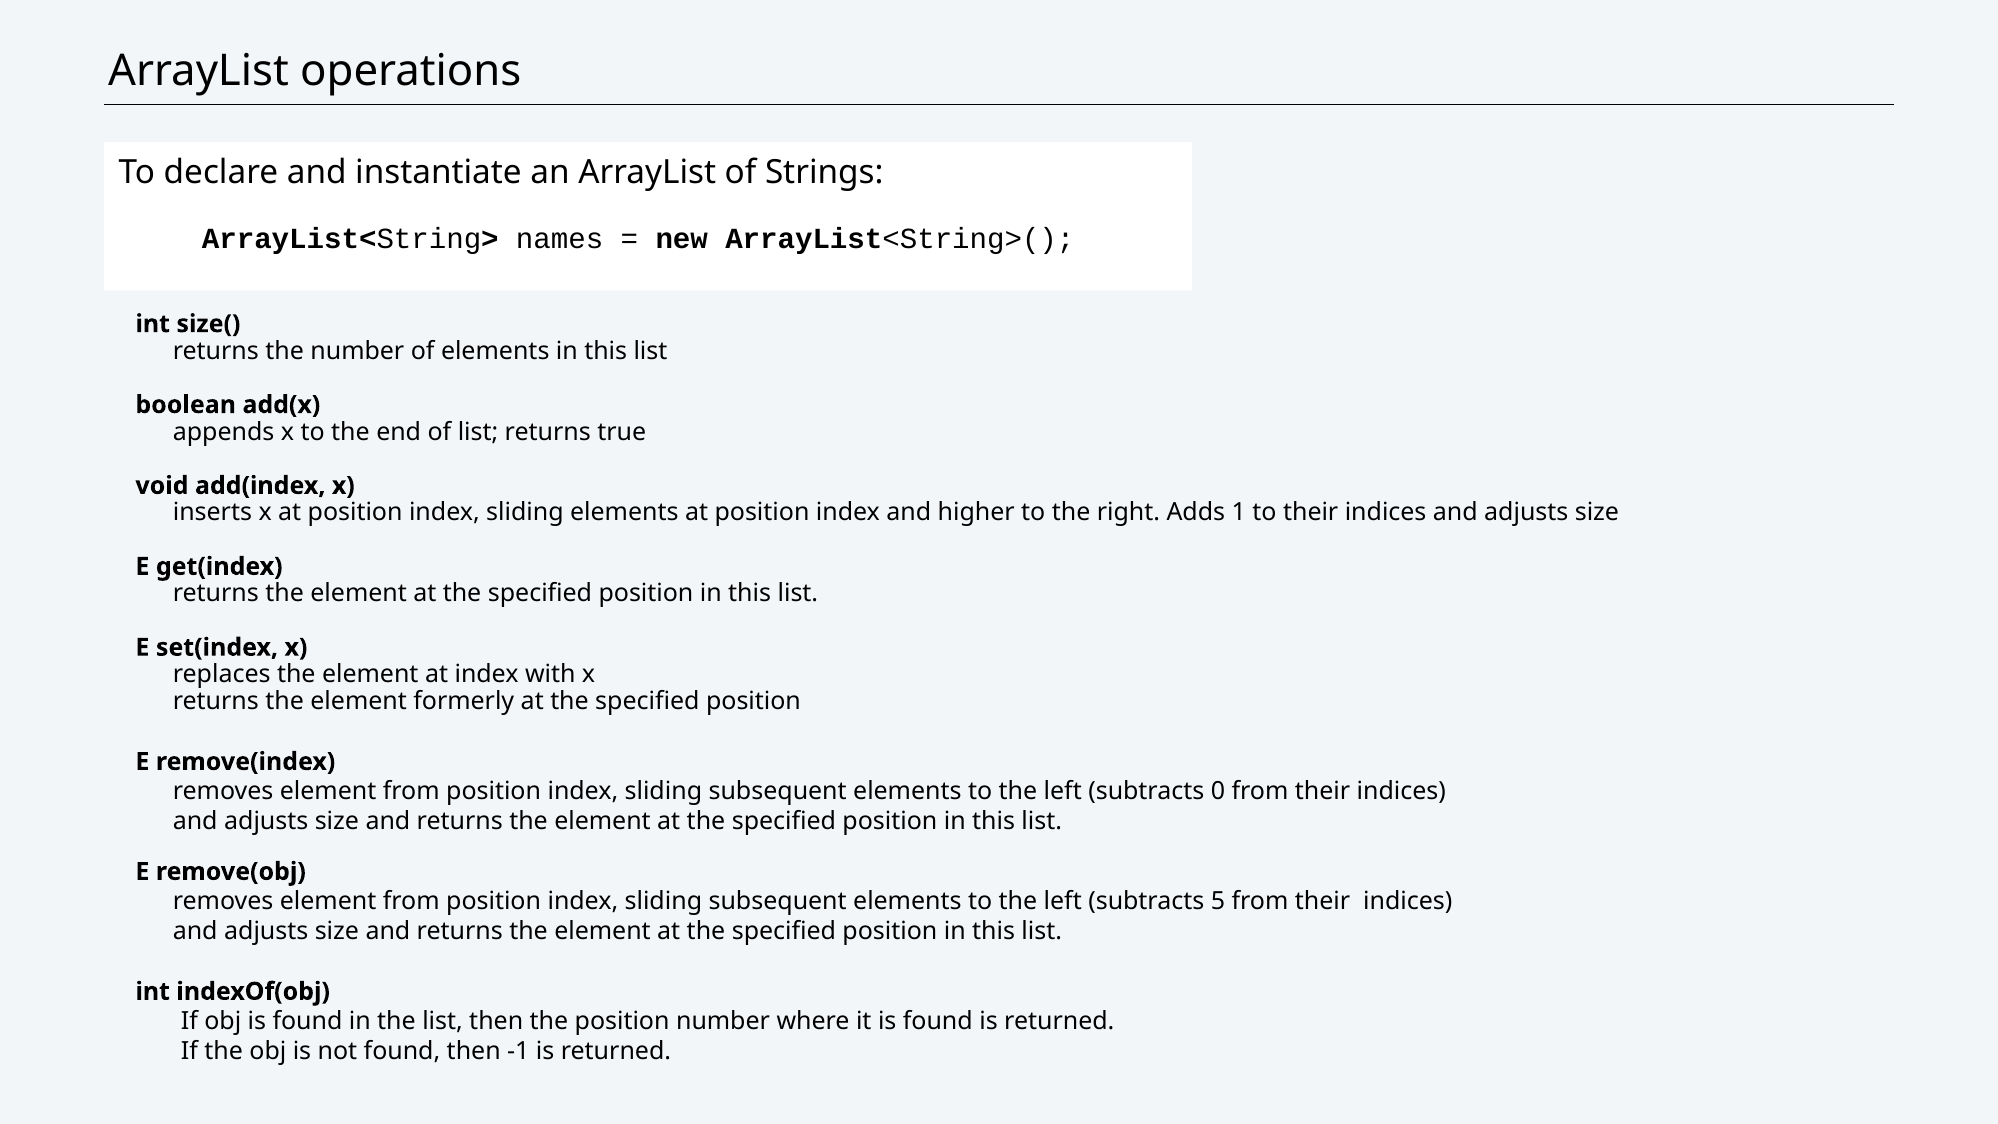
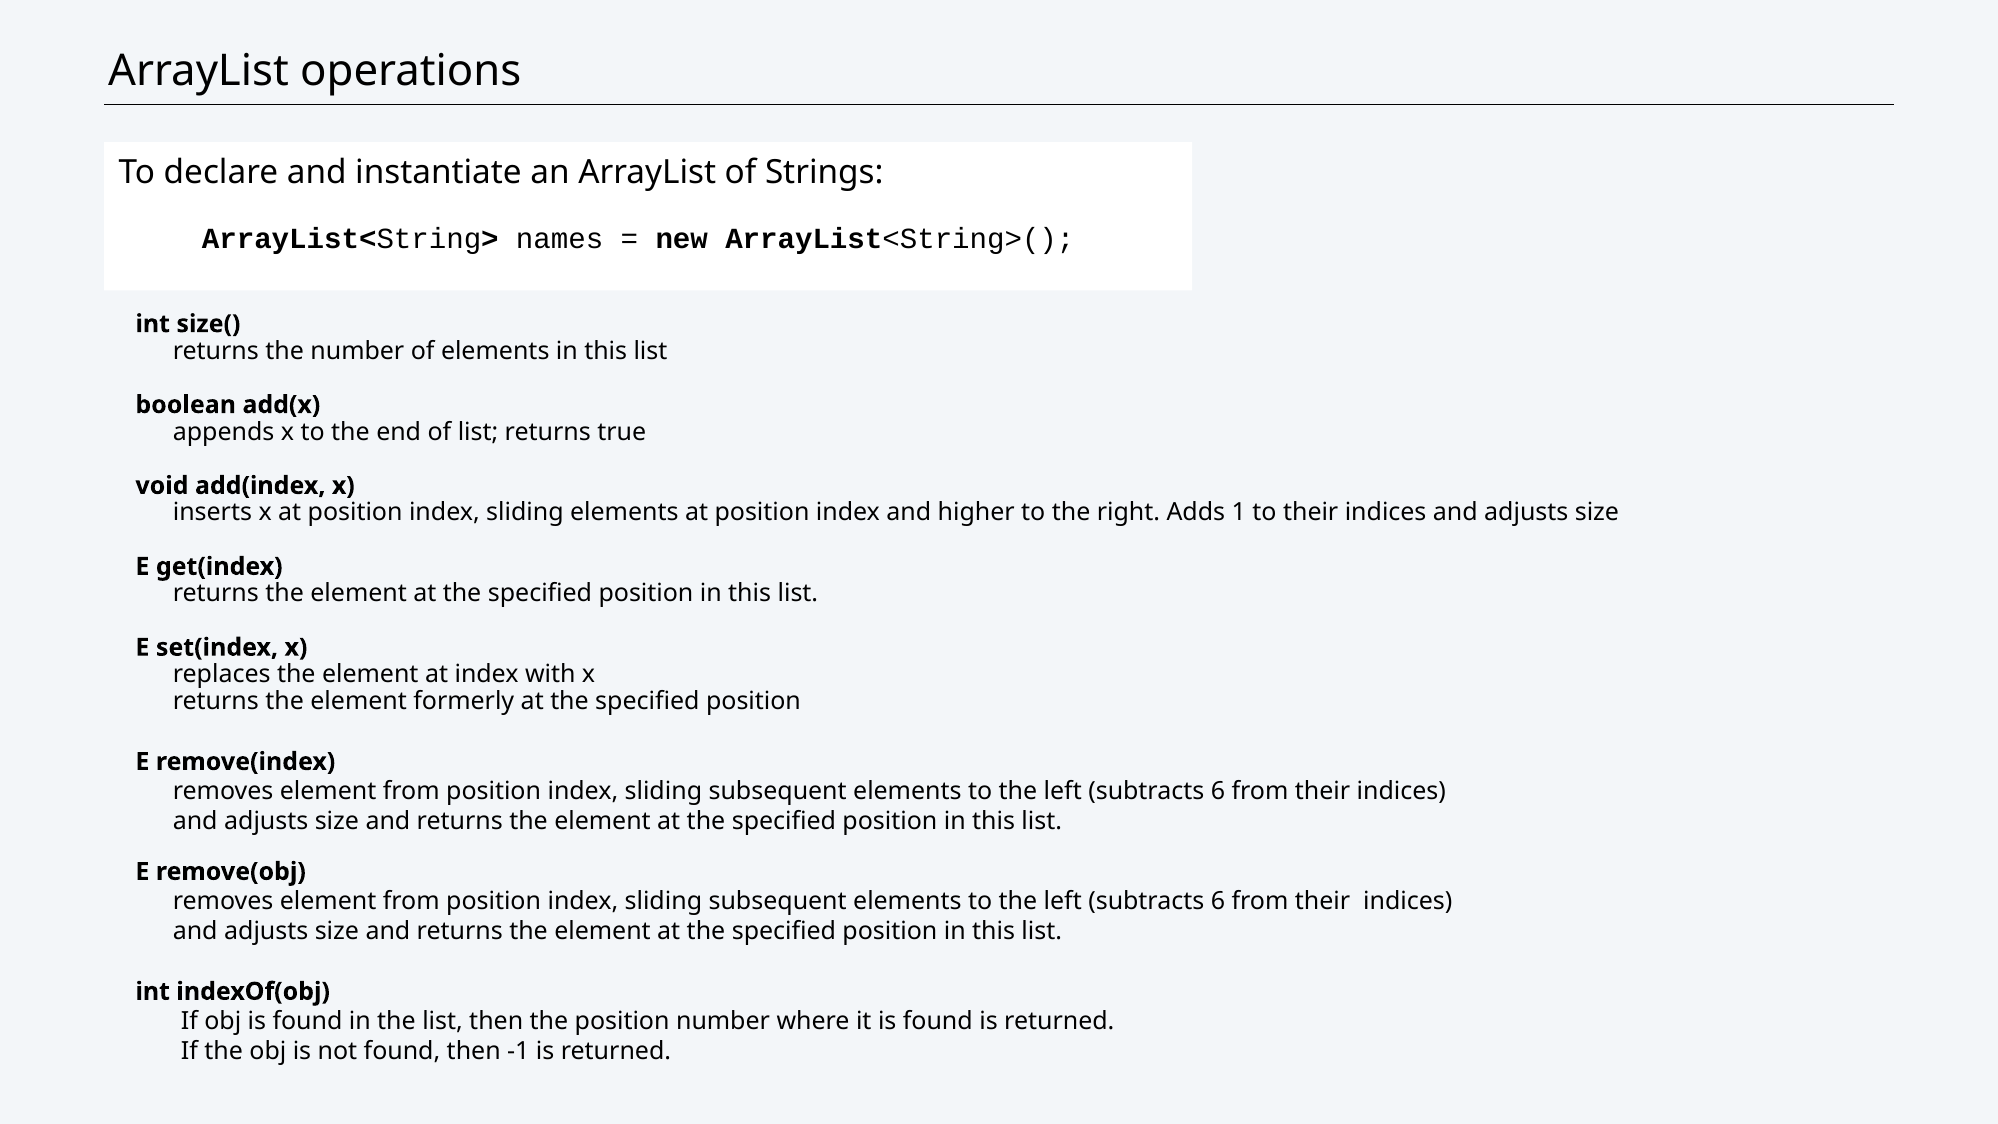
0 at (1218, 792): 0 -> 6
5 at (1218, 902): 5 -> 6
